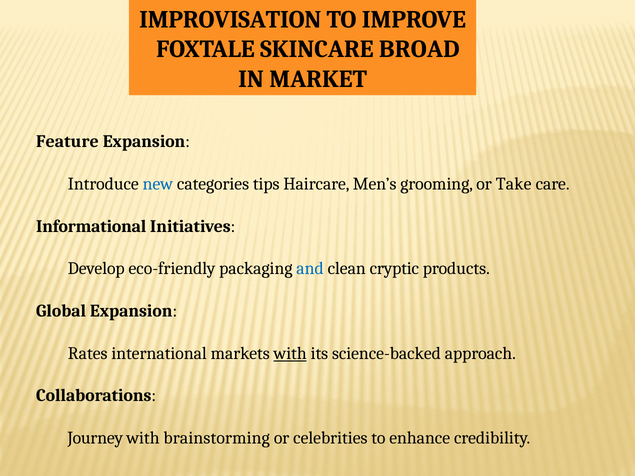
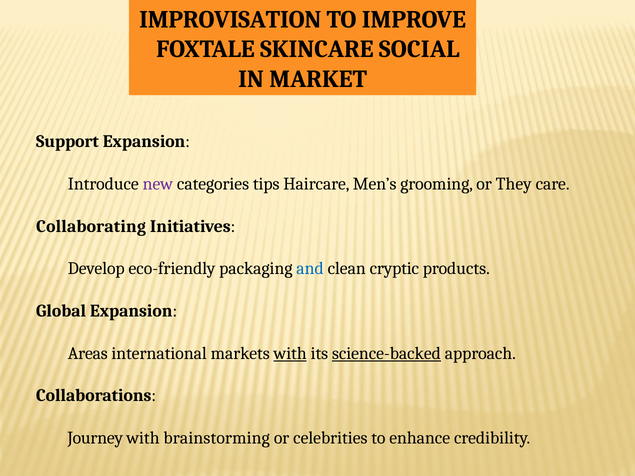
BROAD: BROAD -> SOCIAL
Feature: Feature -> Support
new colour: blue -> purple
Take: Take -> They
Informational: Informational -> Collaborating
Rates: Rates -> Areas
science-backed underline: none -> present
